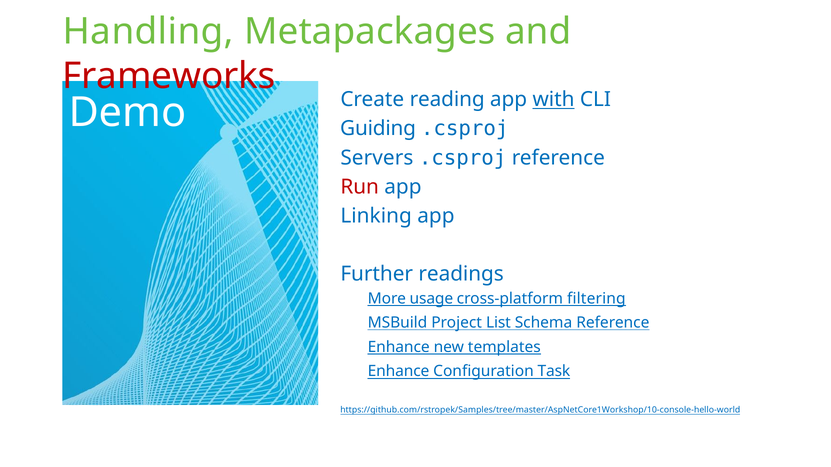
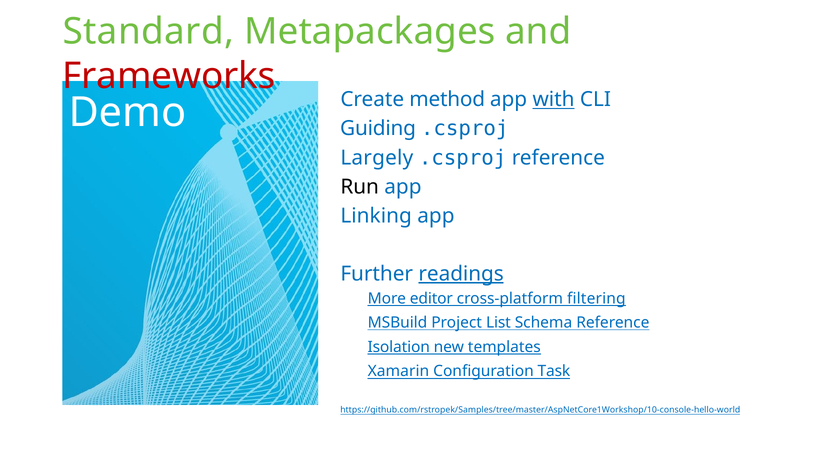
Handling: Handling -> Standard
reading: reading -> method
Servers: Servers -> Largely
Run colour: red -> black
readings underline: none -> present
usage: usage -> editor
Enhance at (399, 347): Enhance -> Isolation
Enhance at (399, 372): Enhance -> Xamarin
